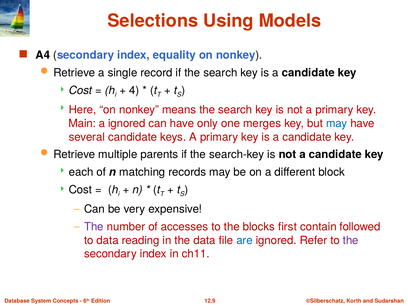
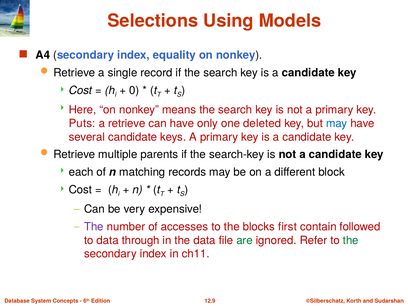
4: 4 -> 0
Main: Main -> Puts
a ignored: ignored -> retrieve
merges: merges -> deleted
reading: reading -> through
are colour: blue -> green
the at (351, 240) colour: purple -> green
